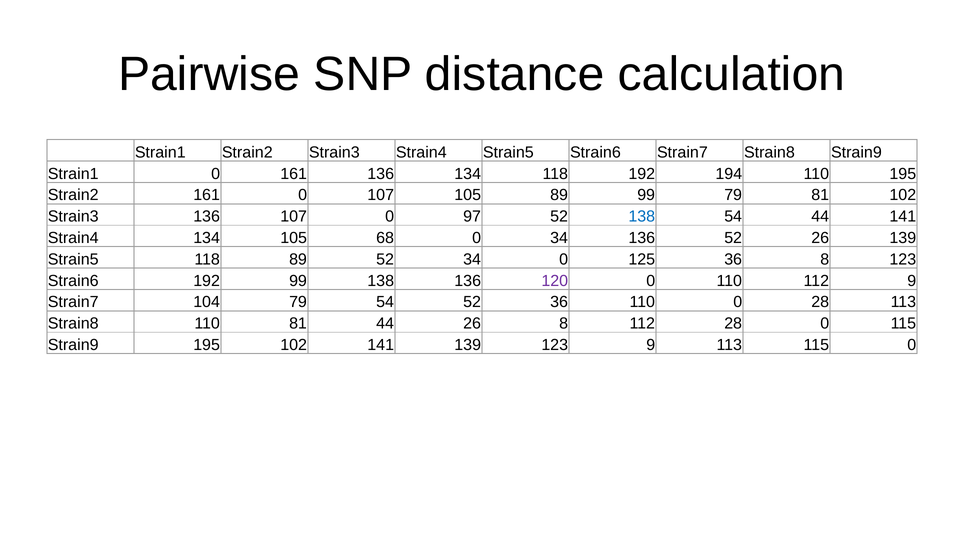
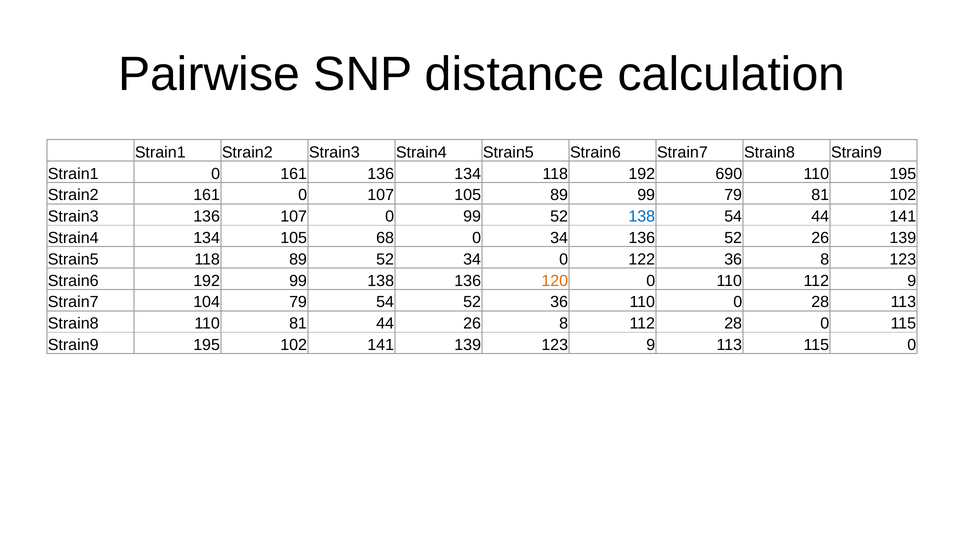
194: 194 -> 690
0 97: 97 -> 99
125: 125 -> 122
120 colour: purple -> orange
